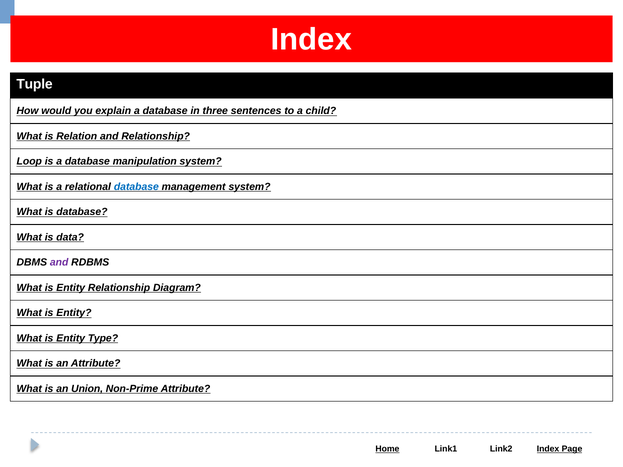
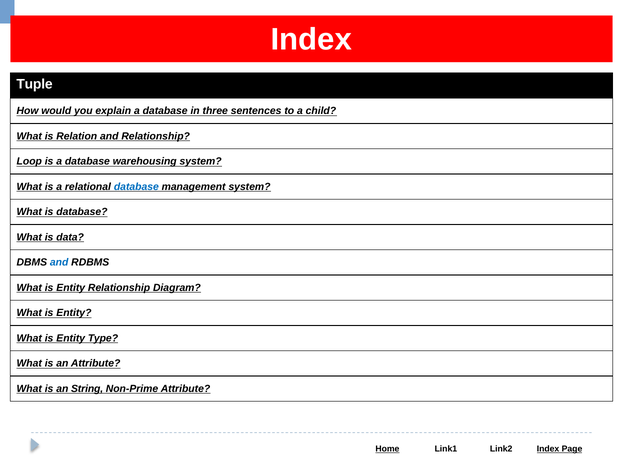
manipulation: manipulation -> warehousing
and at (59, 263) colour: purple -> blue
Union: Union -> String
